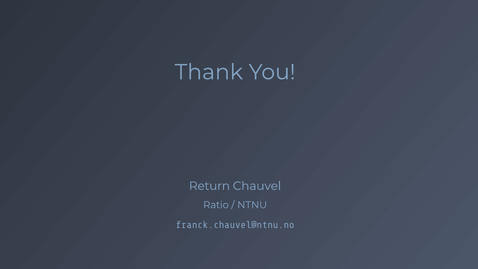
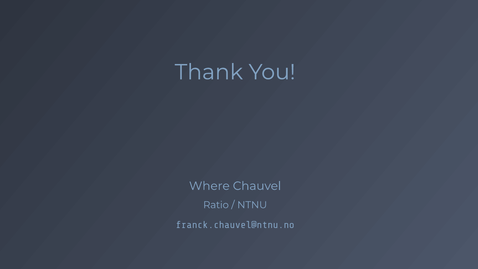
Return: Return -> Where
